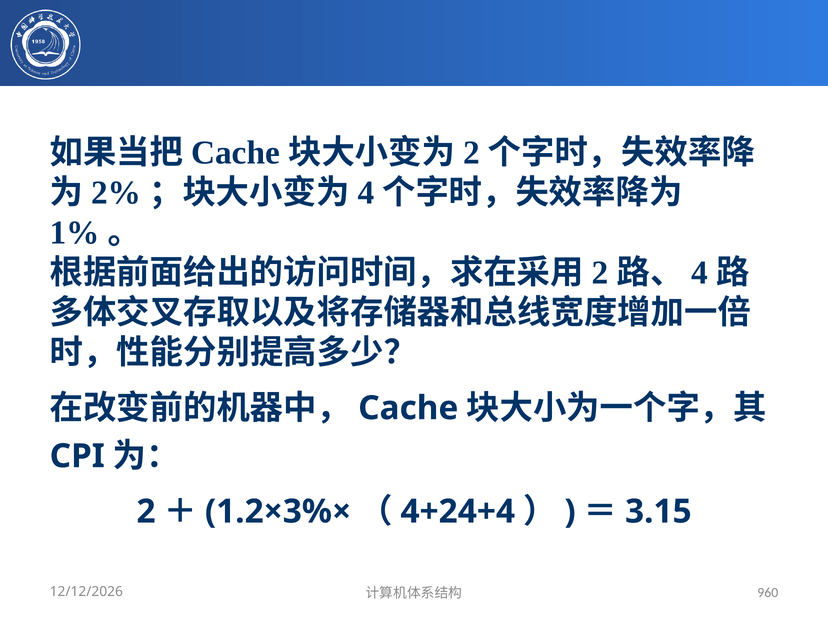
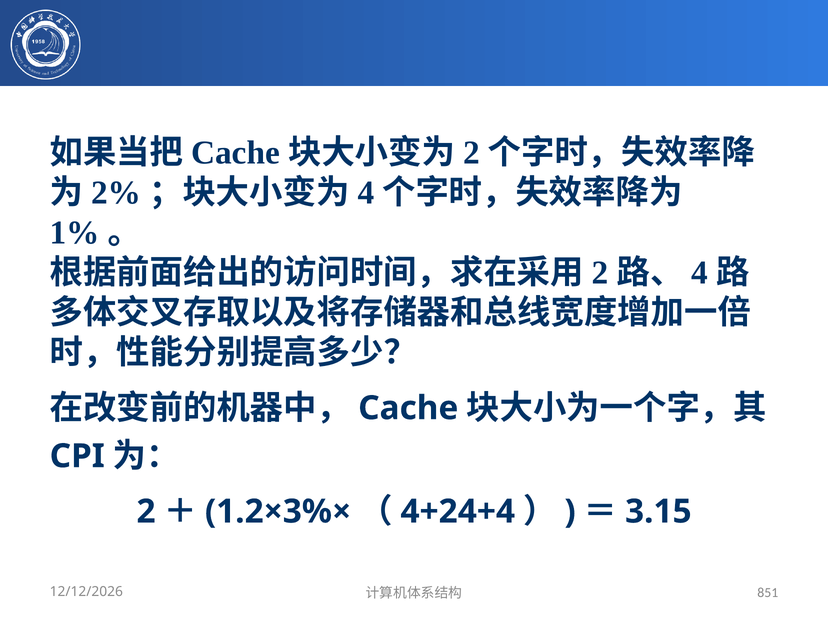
960: 960 -> 851
